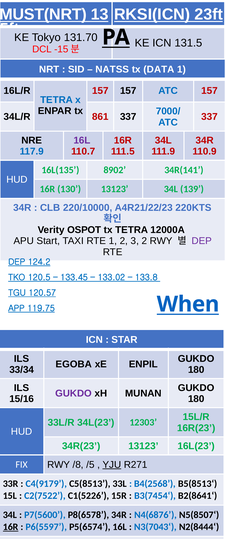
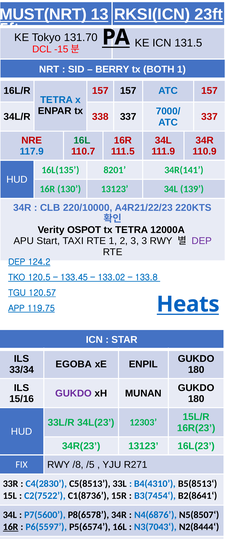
NATSS: NATSS -> BERRY
DATA: DATA -> BOTH
861: 861 -> 338
NRE colour: black -> red
16L at (82, 140) colour: purple -> green
8902: 8902 -> 8201
3 2: 2 -> 3
When: When -> Heats
YJU underline: present -> none
C4(9179: C4(9179 -> C4(2830
B4(2568: B4(2568 -> B4(4310
C1(5226: C1(5226 -> C1(8736
